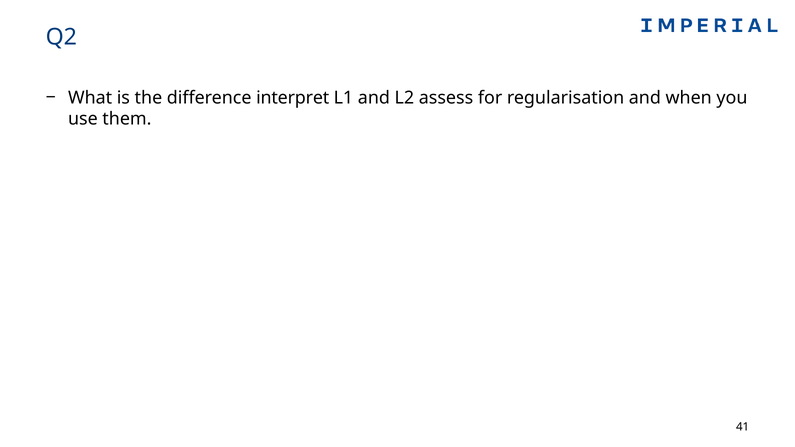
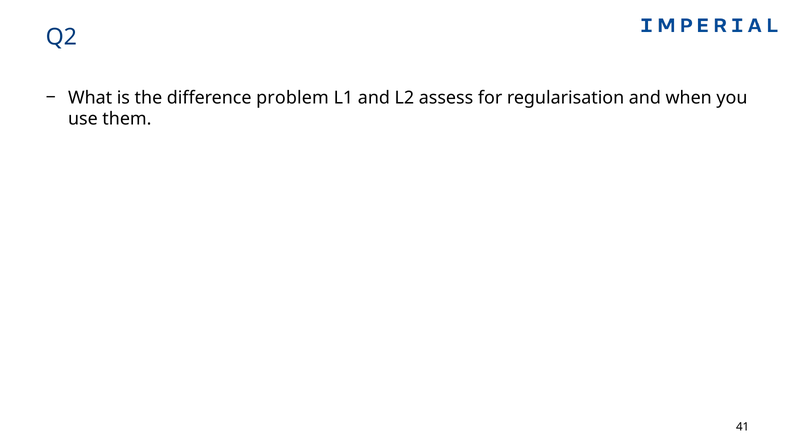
interpret: interpret -> problem
